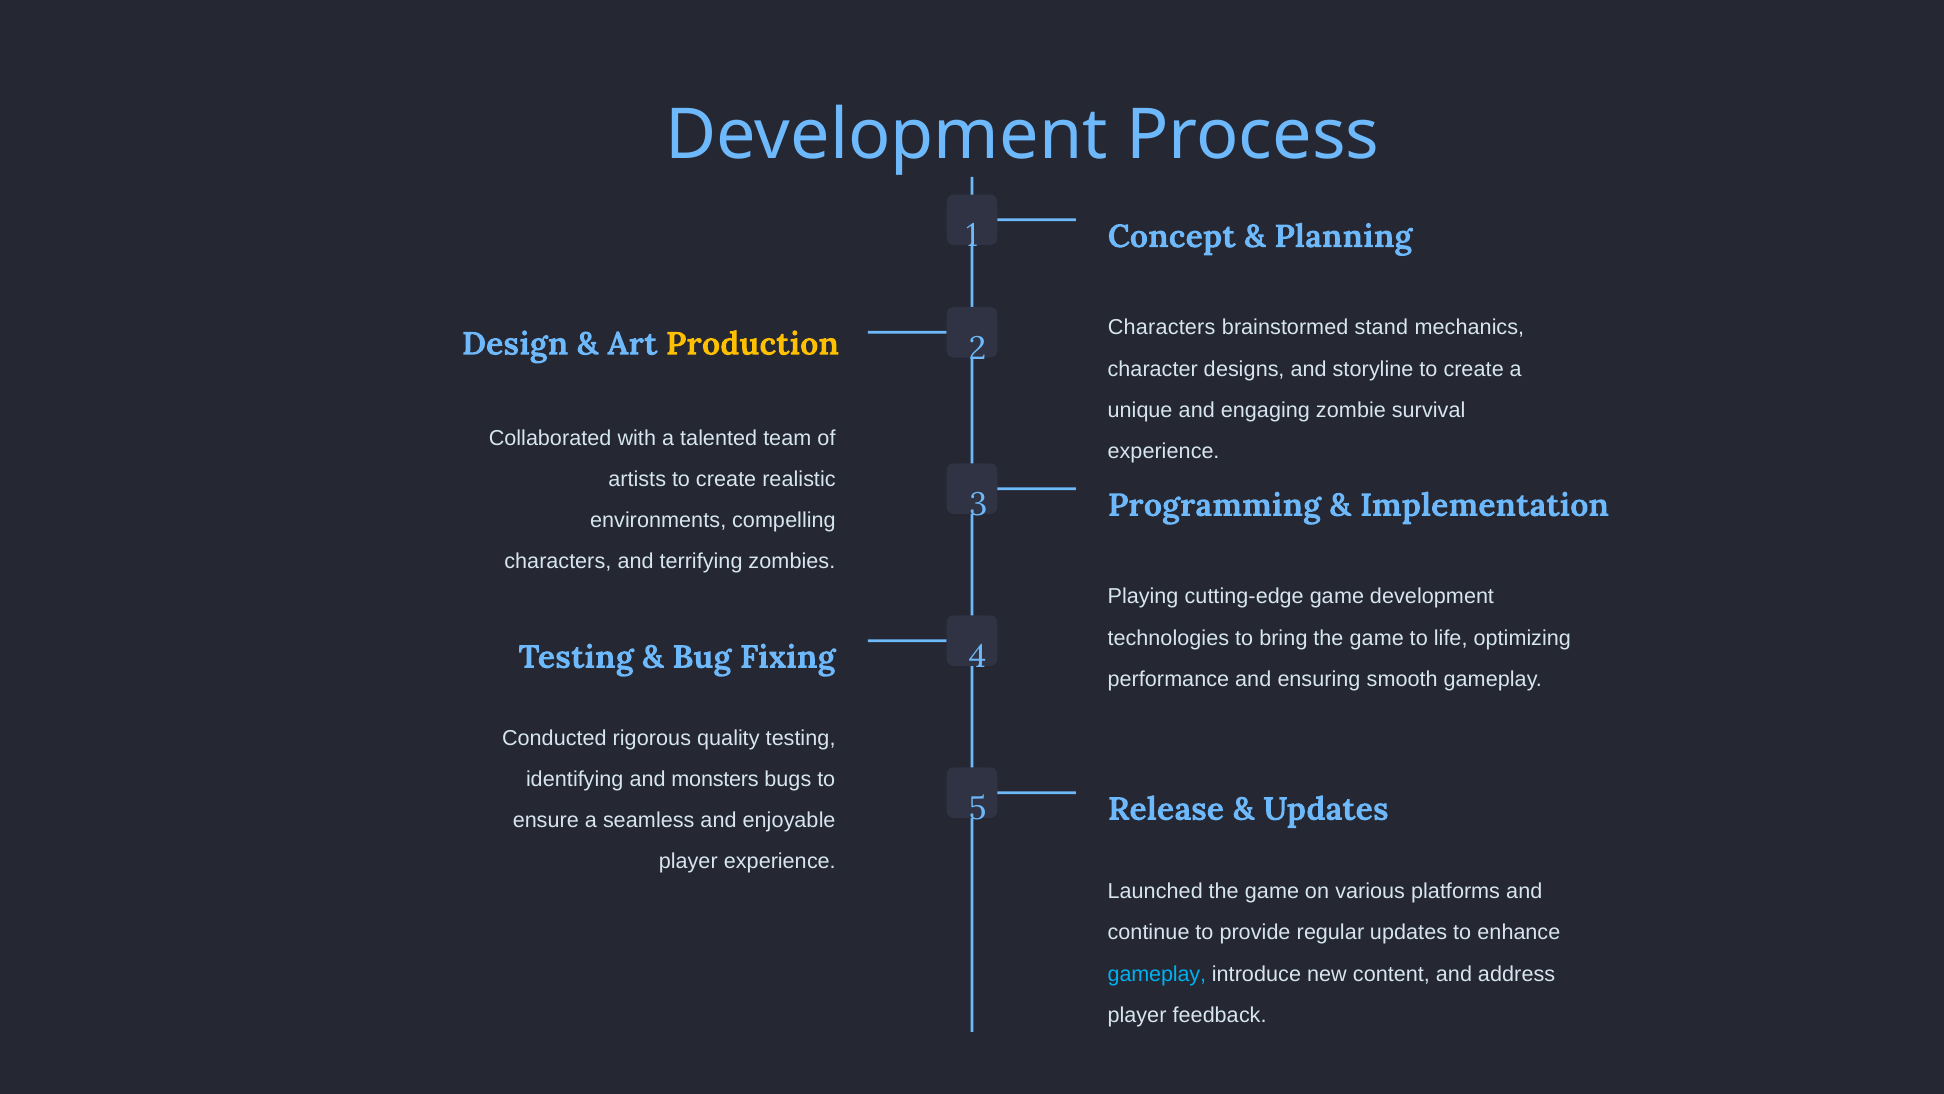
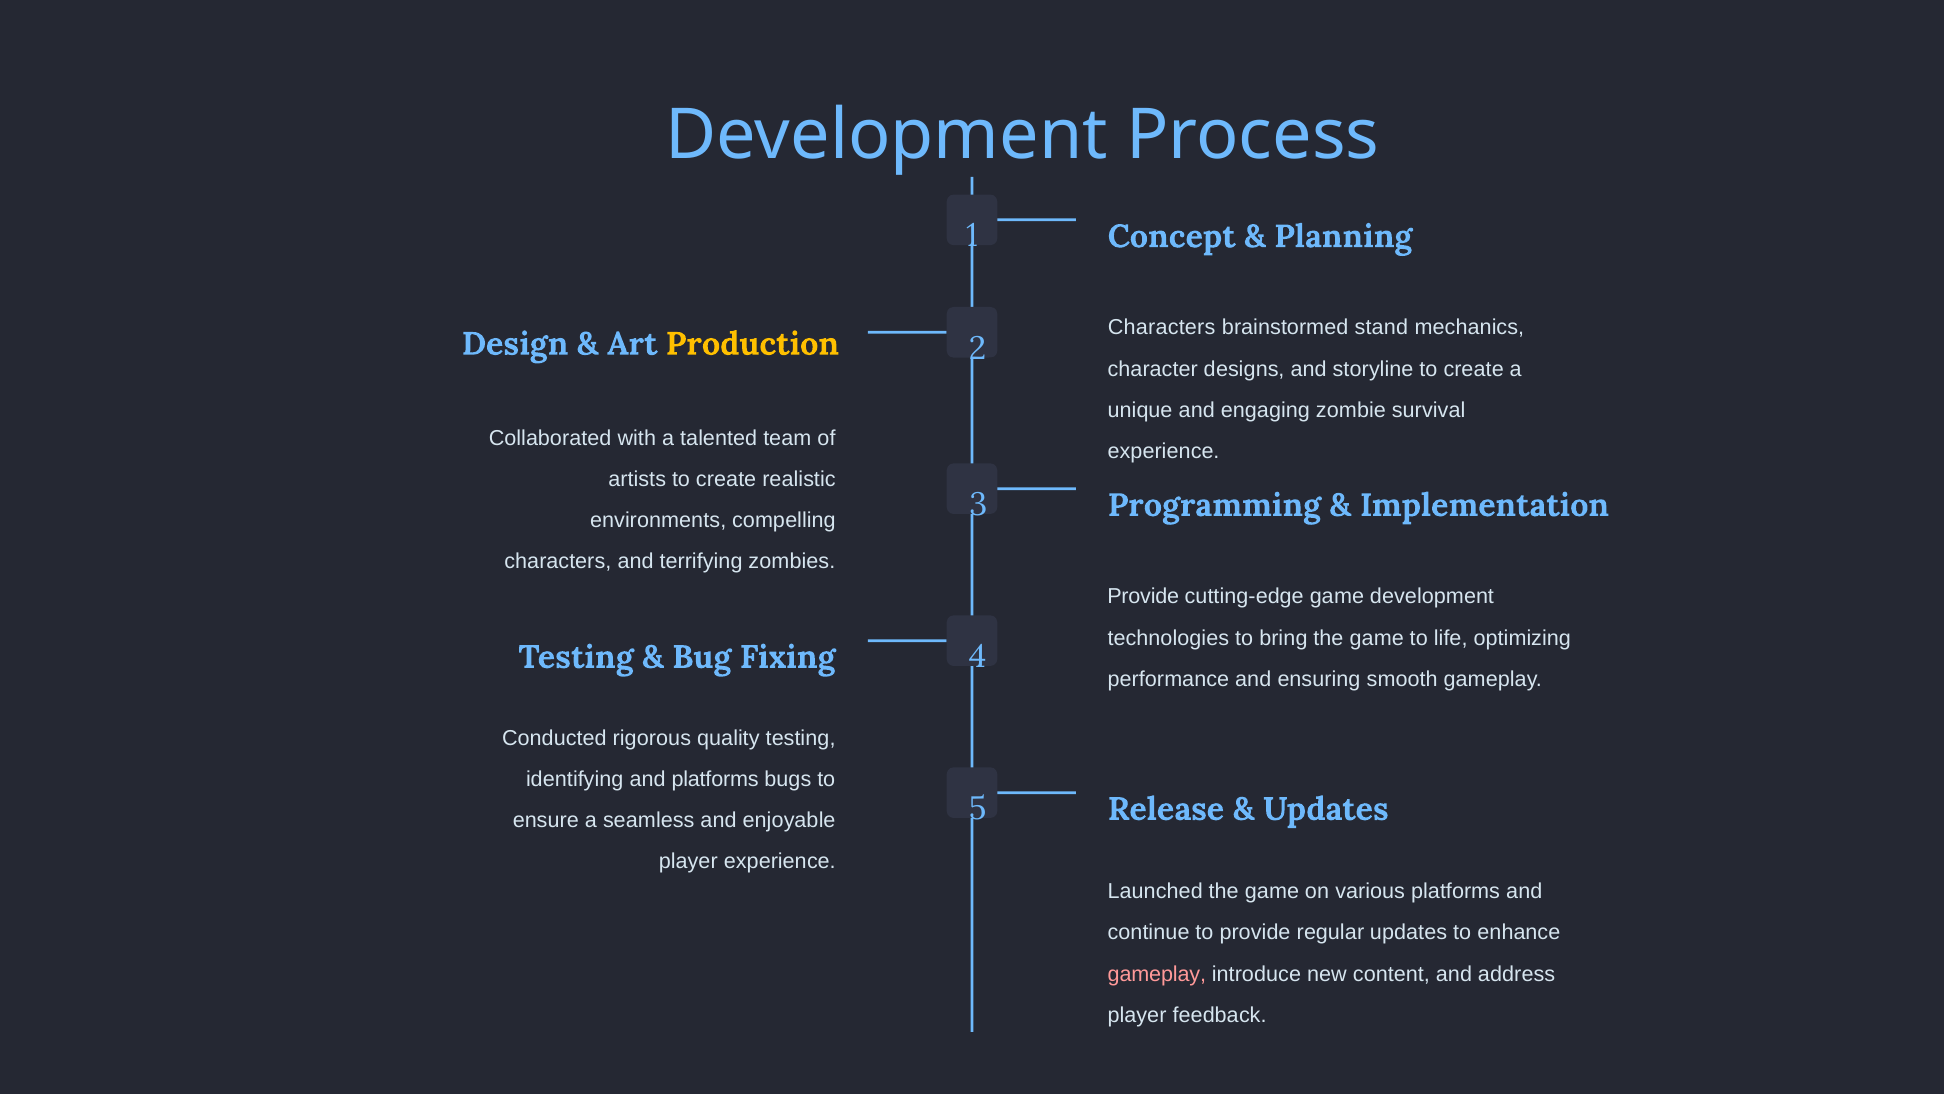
Playing at (1143, 597): Playing -> Provide
and monsters: monsters -> platforms
gameplay at (1157, 974) colour: light blue -> pink
